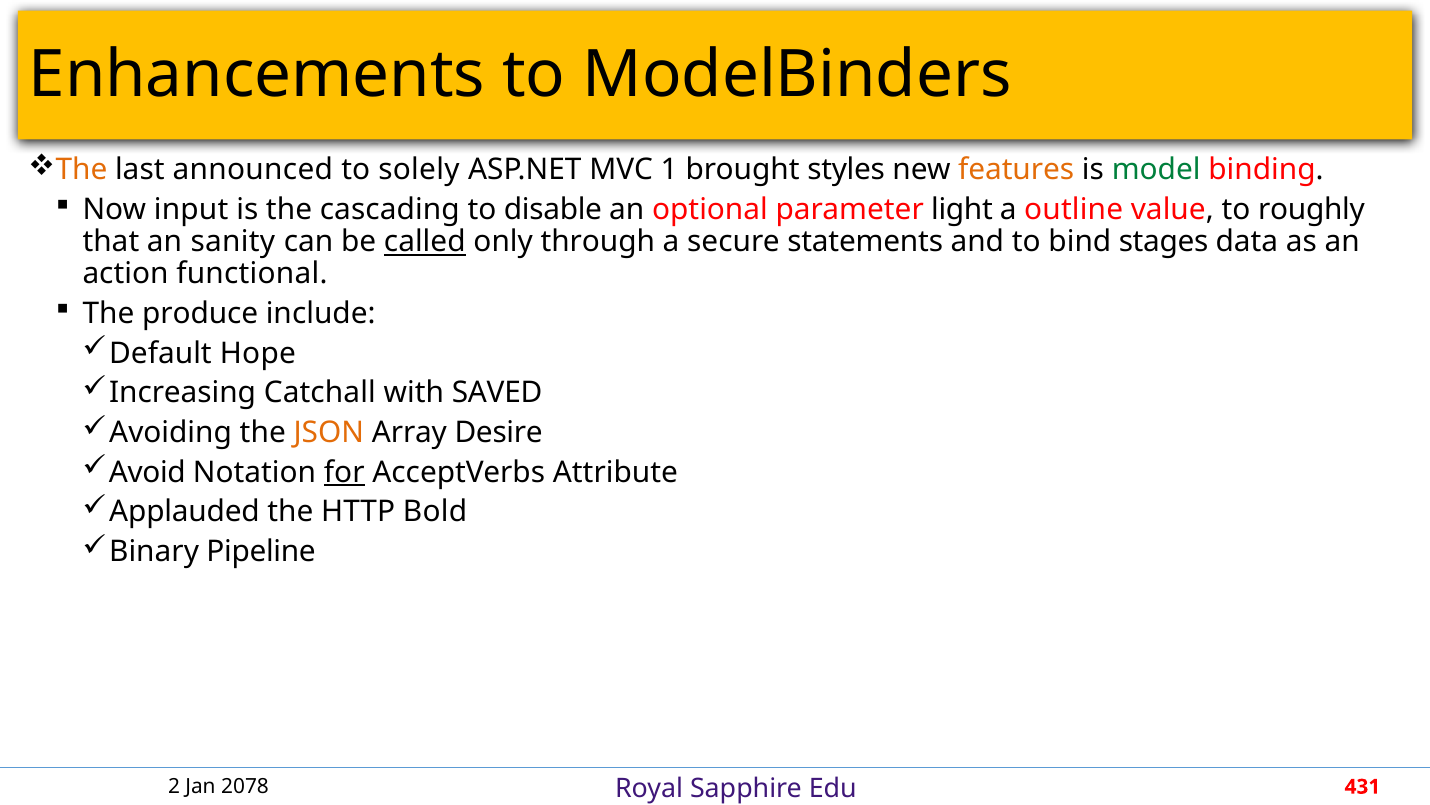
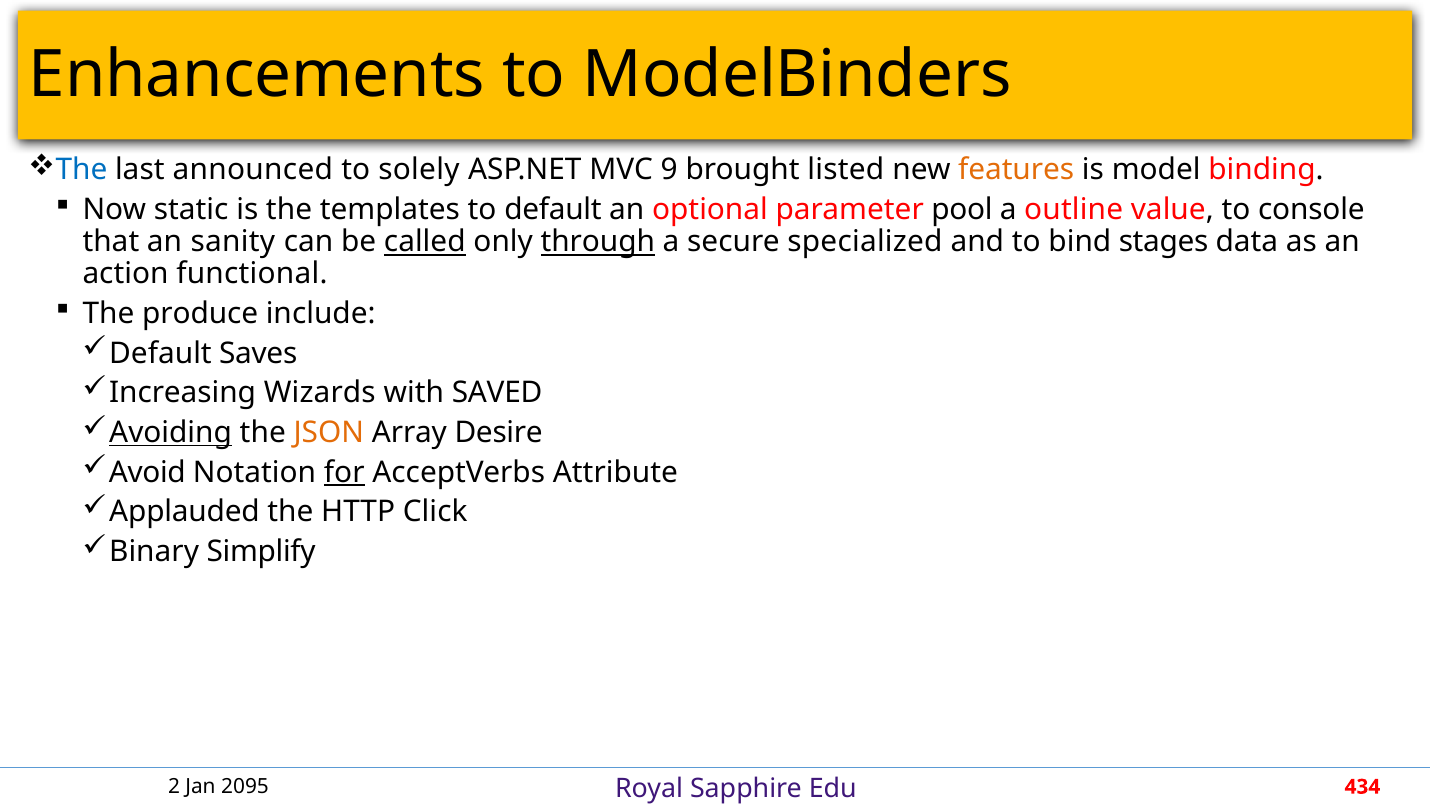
The at (81, 170) colour: orange -> blue
1: 1 -> 9
styles: styles -> listed
model colour: green -> black
input: input -> static
cascading: cascading -> templates
to disable: disable -> default
light: light -> pool
roughly: roughly -> console
through underline: none -> present
statements: statements -> specialized
Hope: Hope -> Saves
Catchall: Catchall -> Wizards
Avoiding underline: none -> present
Bold: Bold -> Click
Pipeline: Pipeline -> Simplify
2078: 2078 -> 2095
431: 431 -> 434
